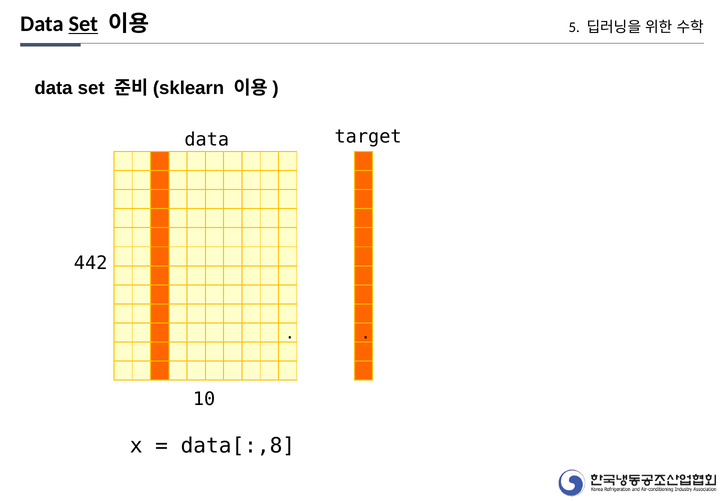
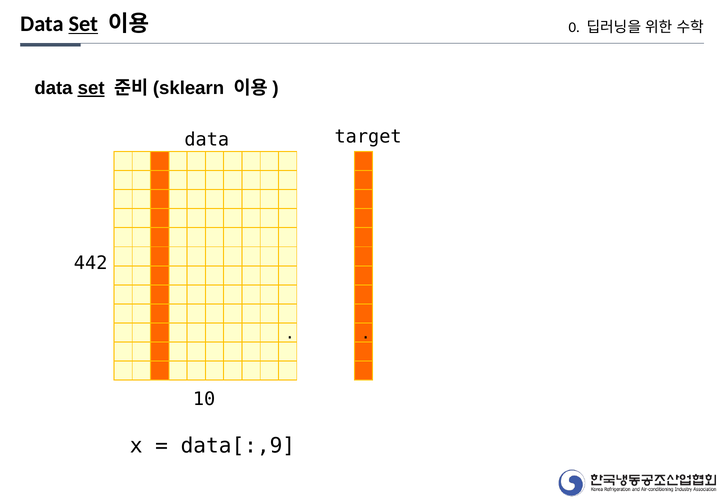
5: 5 -> 0
set at (91, 88) underline: none -> present
data[:,8: data[:,8 -> data[:,9
